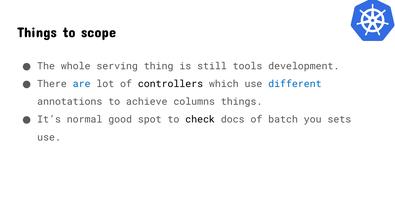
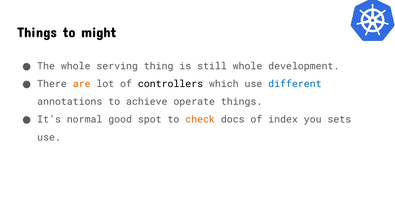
scope: scope -> might
still tools: tools -> whole
are colour: blue -> orange
columns: columns -> operate
check colour: black -> orange
batch: batch -> index
